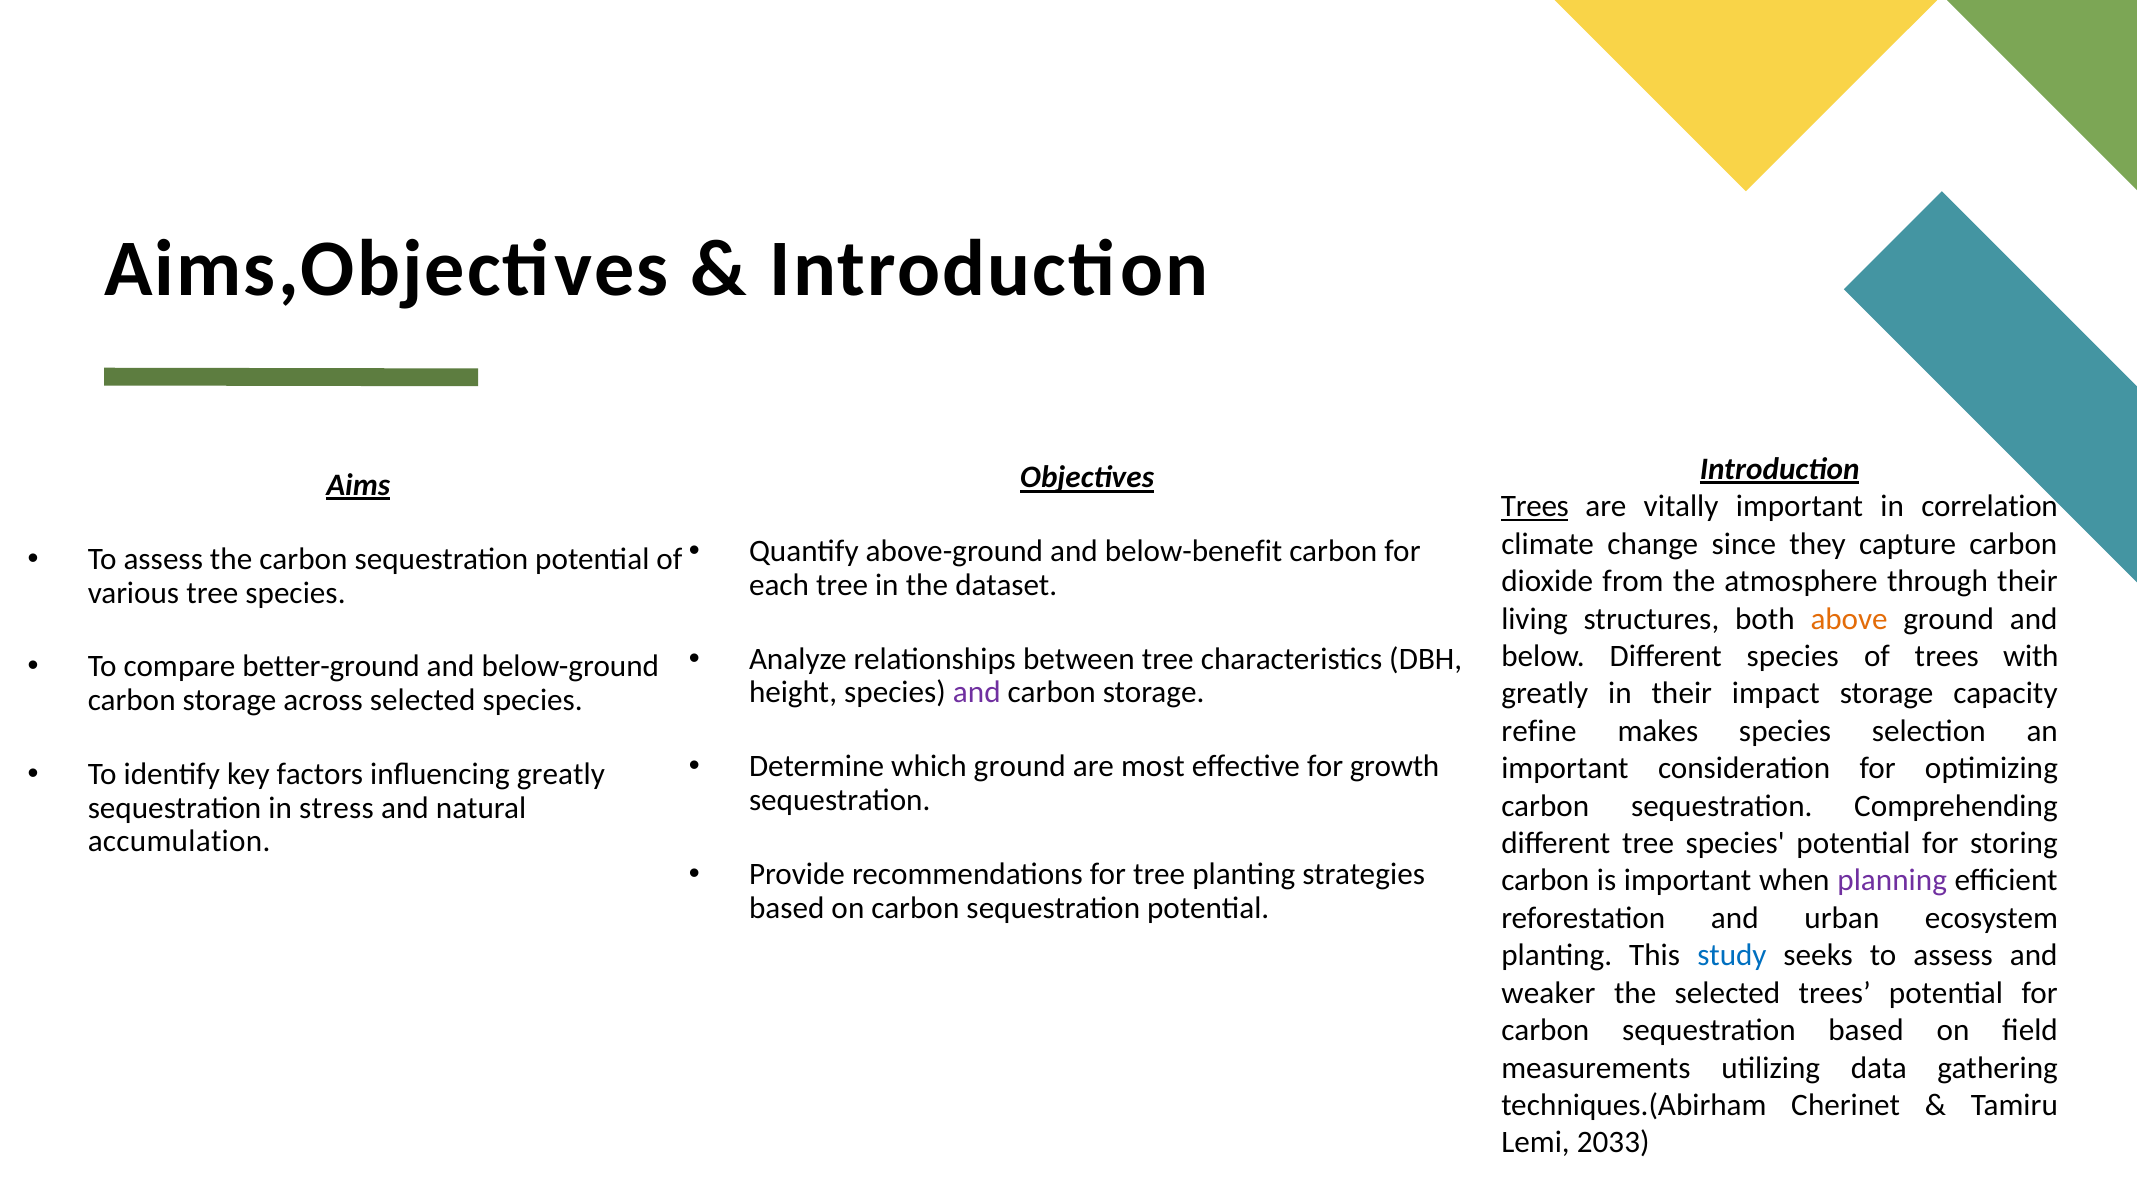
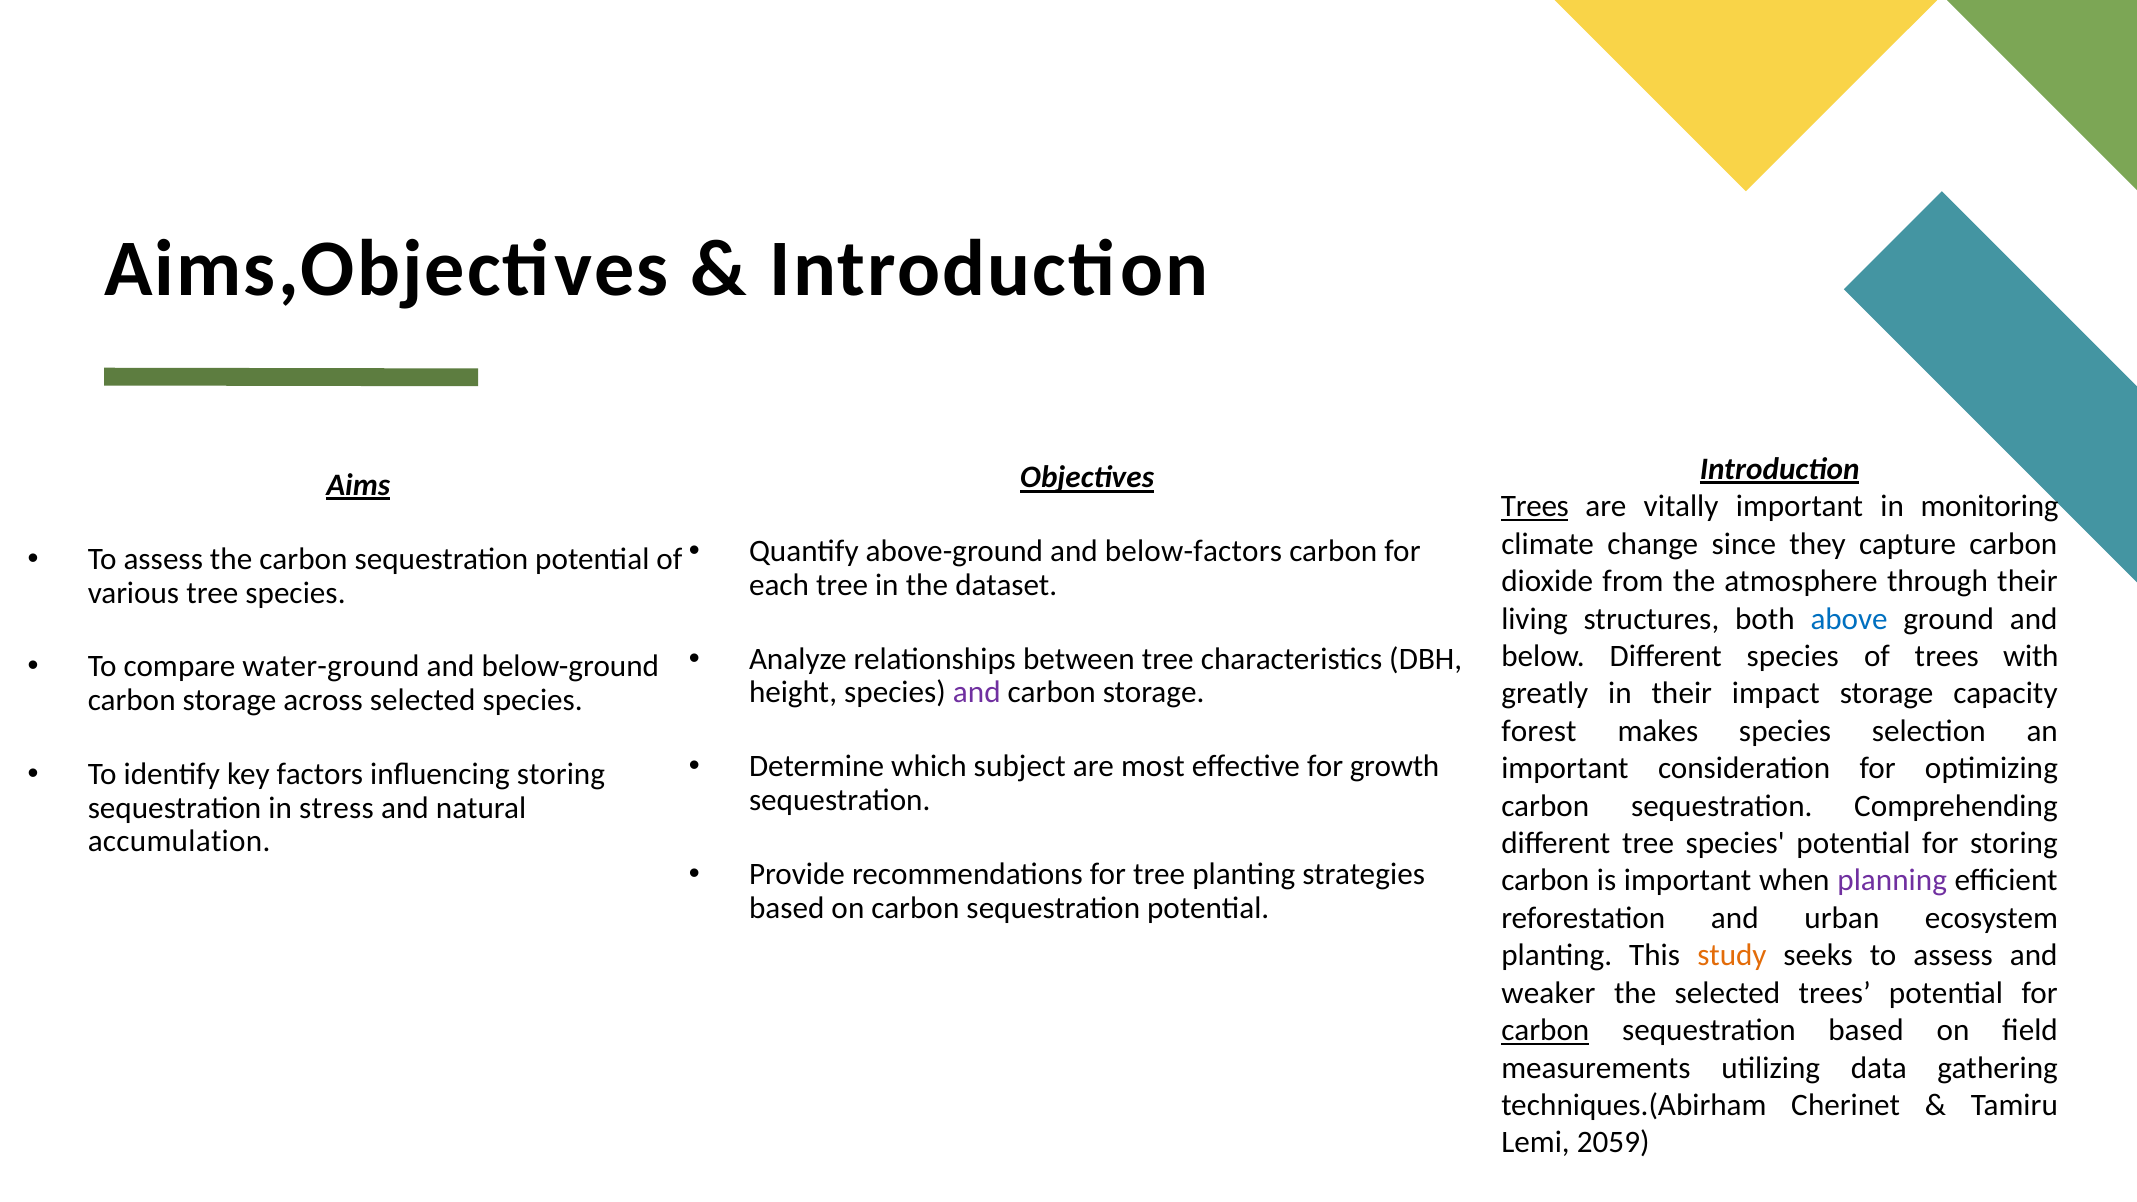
correlation: correlation -> monitoring
below-benefit: below-benefit -> below-factors
above colour: orange -> blue
better-ground: better-ground -> water-ground
refine: refine -> forest
which ground: ground -> subject
influencing greatly: greatly -> storing
study colour: blue -> orange
carbon at (1545, 1030) underline: none -> present
2033: 2033 -> 2059
